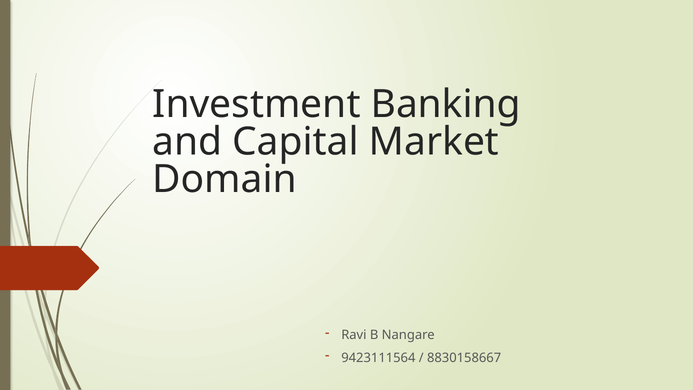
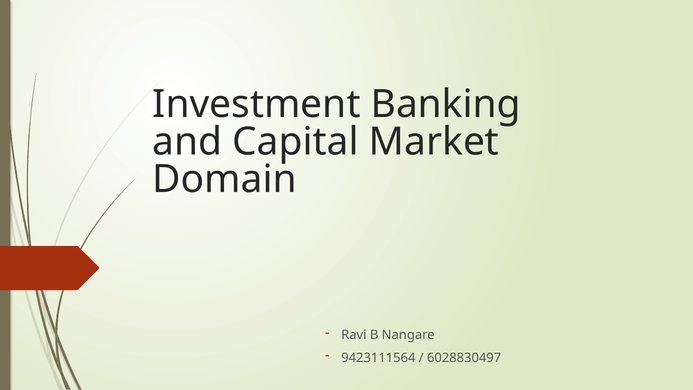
8830158667: 8830158667 -> 6028830497
